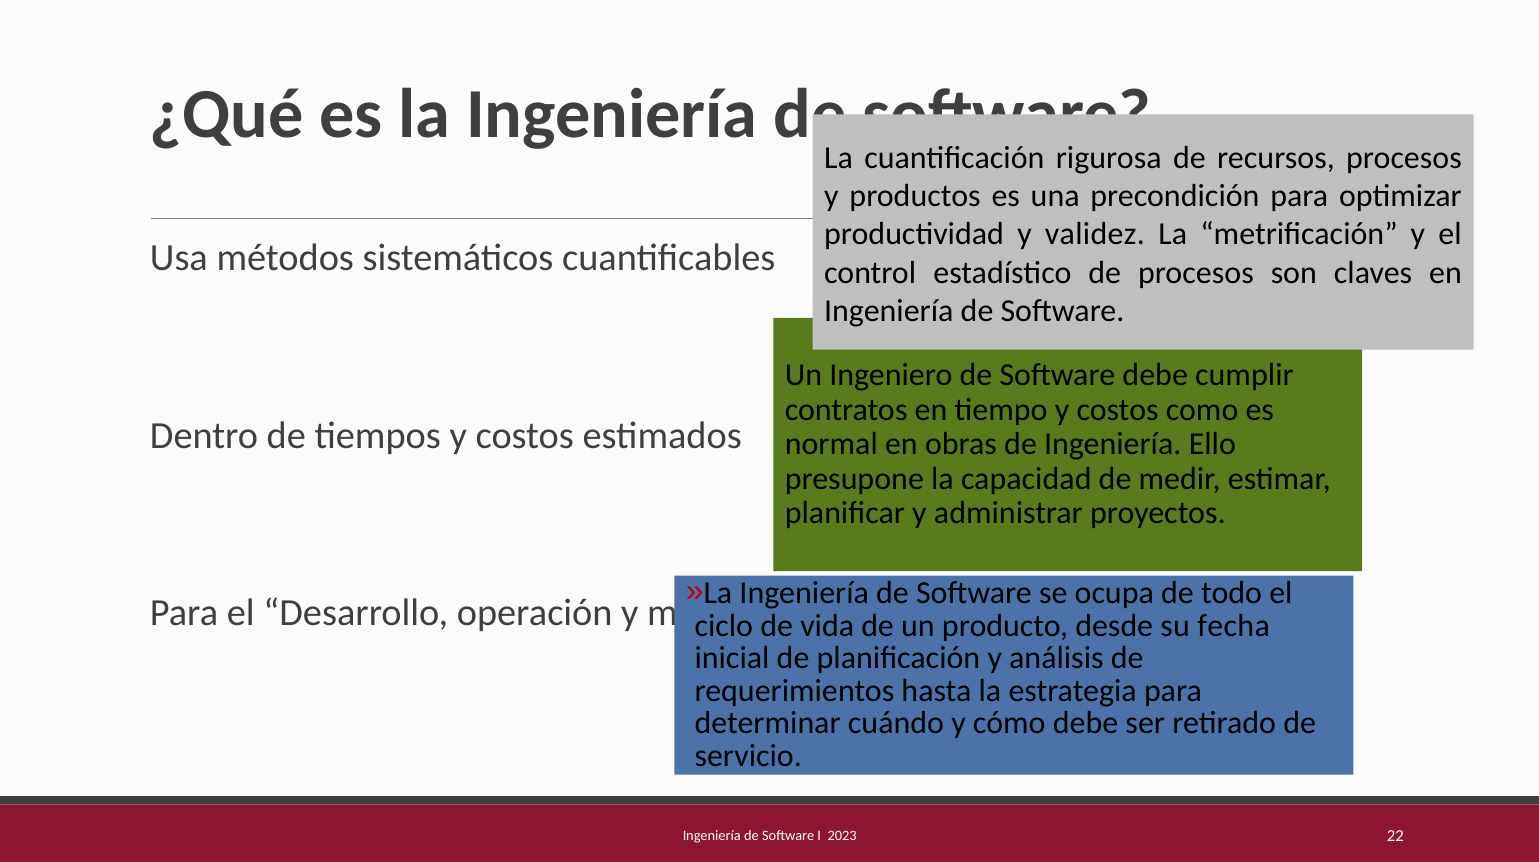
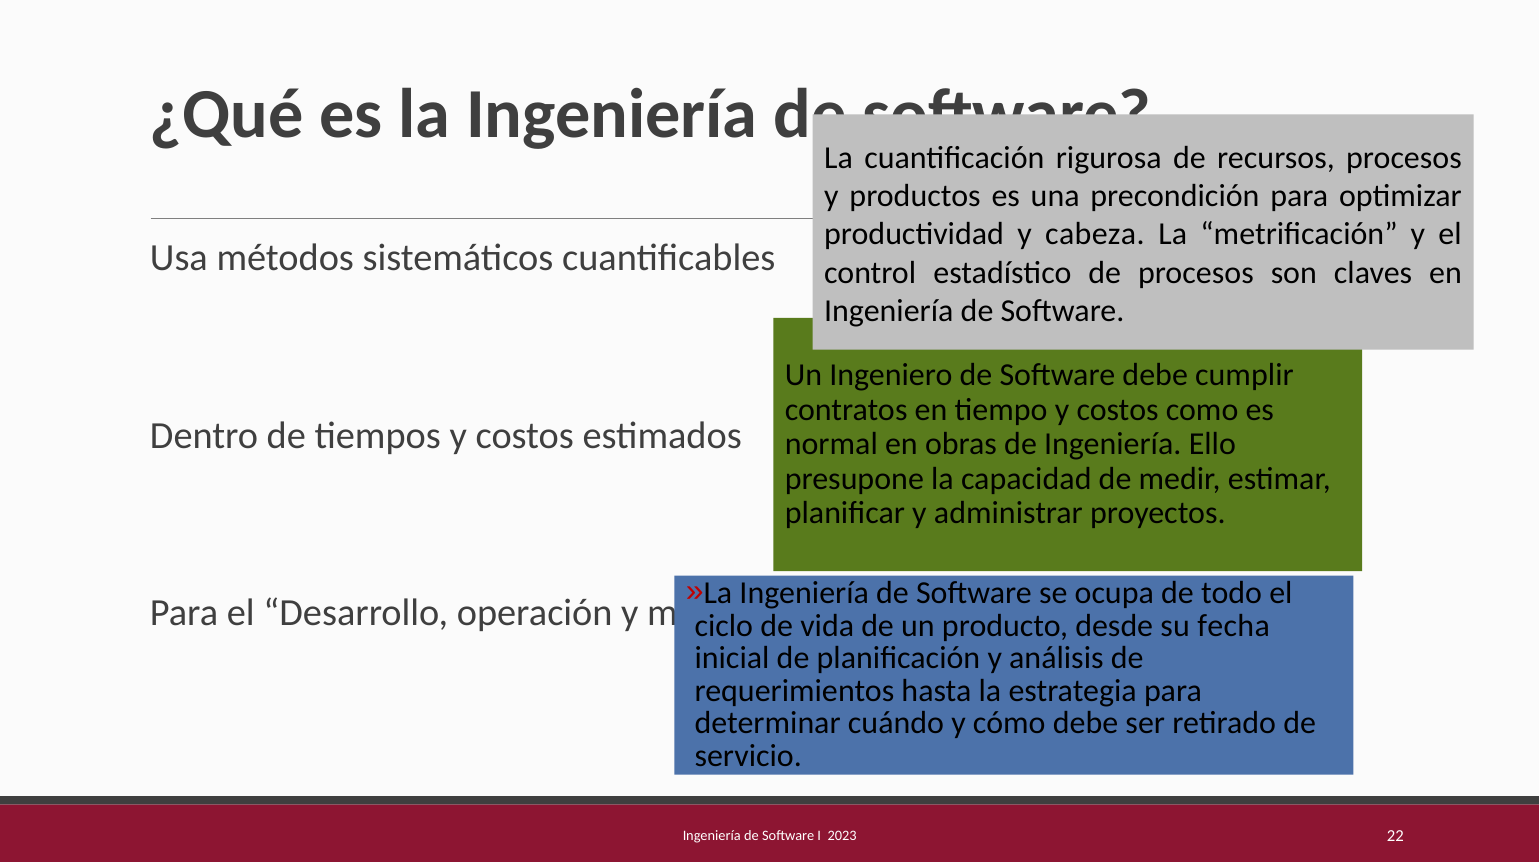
validez: validez -> cabeza
